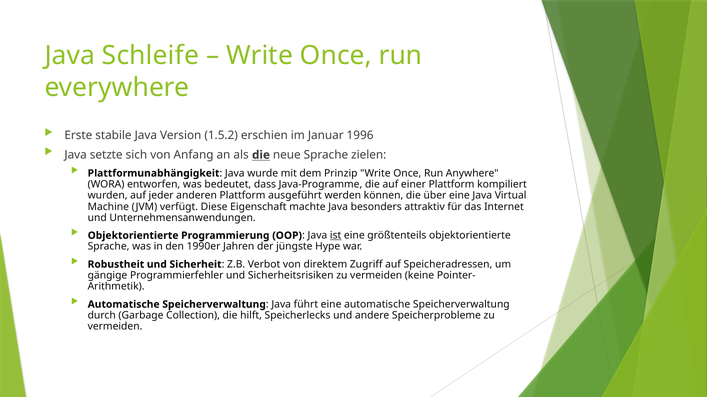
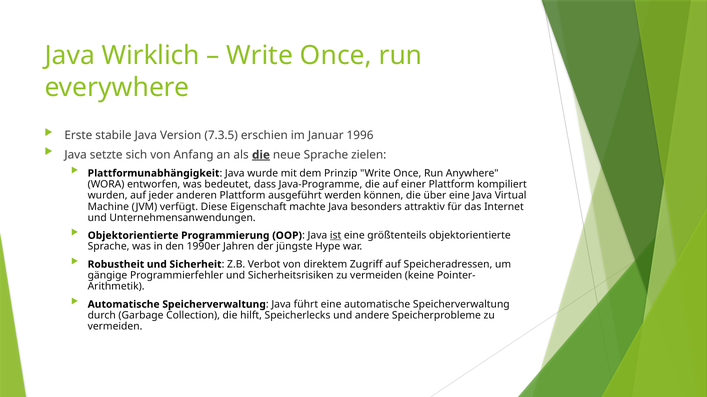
Schleife: Schleife -> Wirklich
1.5.2: 1.5.2 -> 7.3.5
die at (261, 155) underline: none -> present
